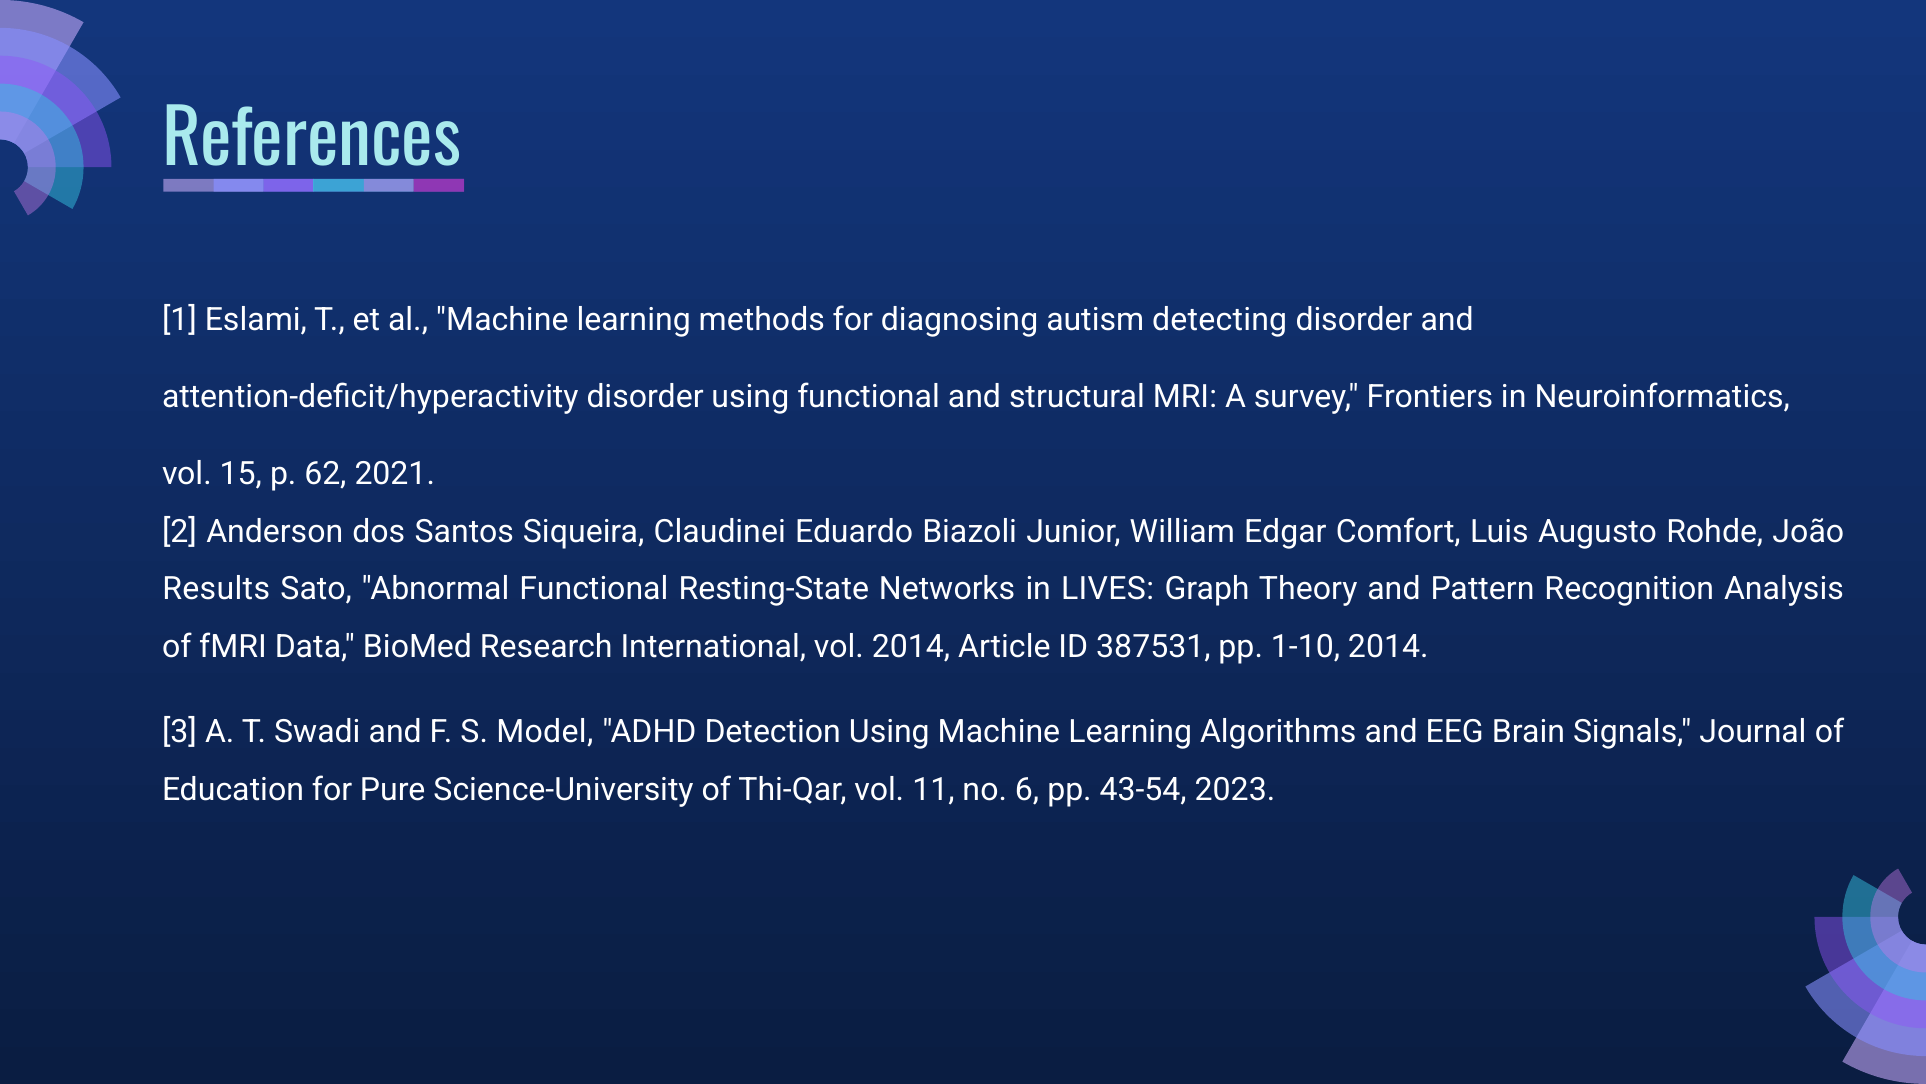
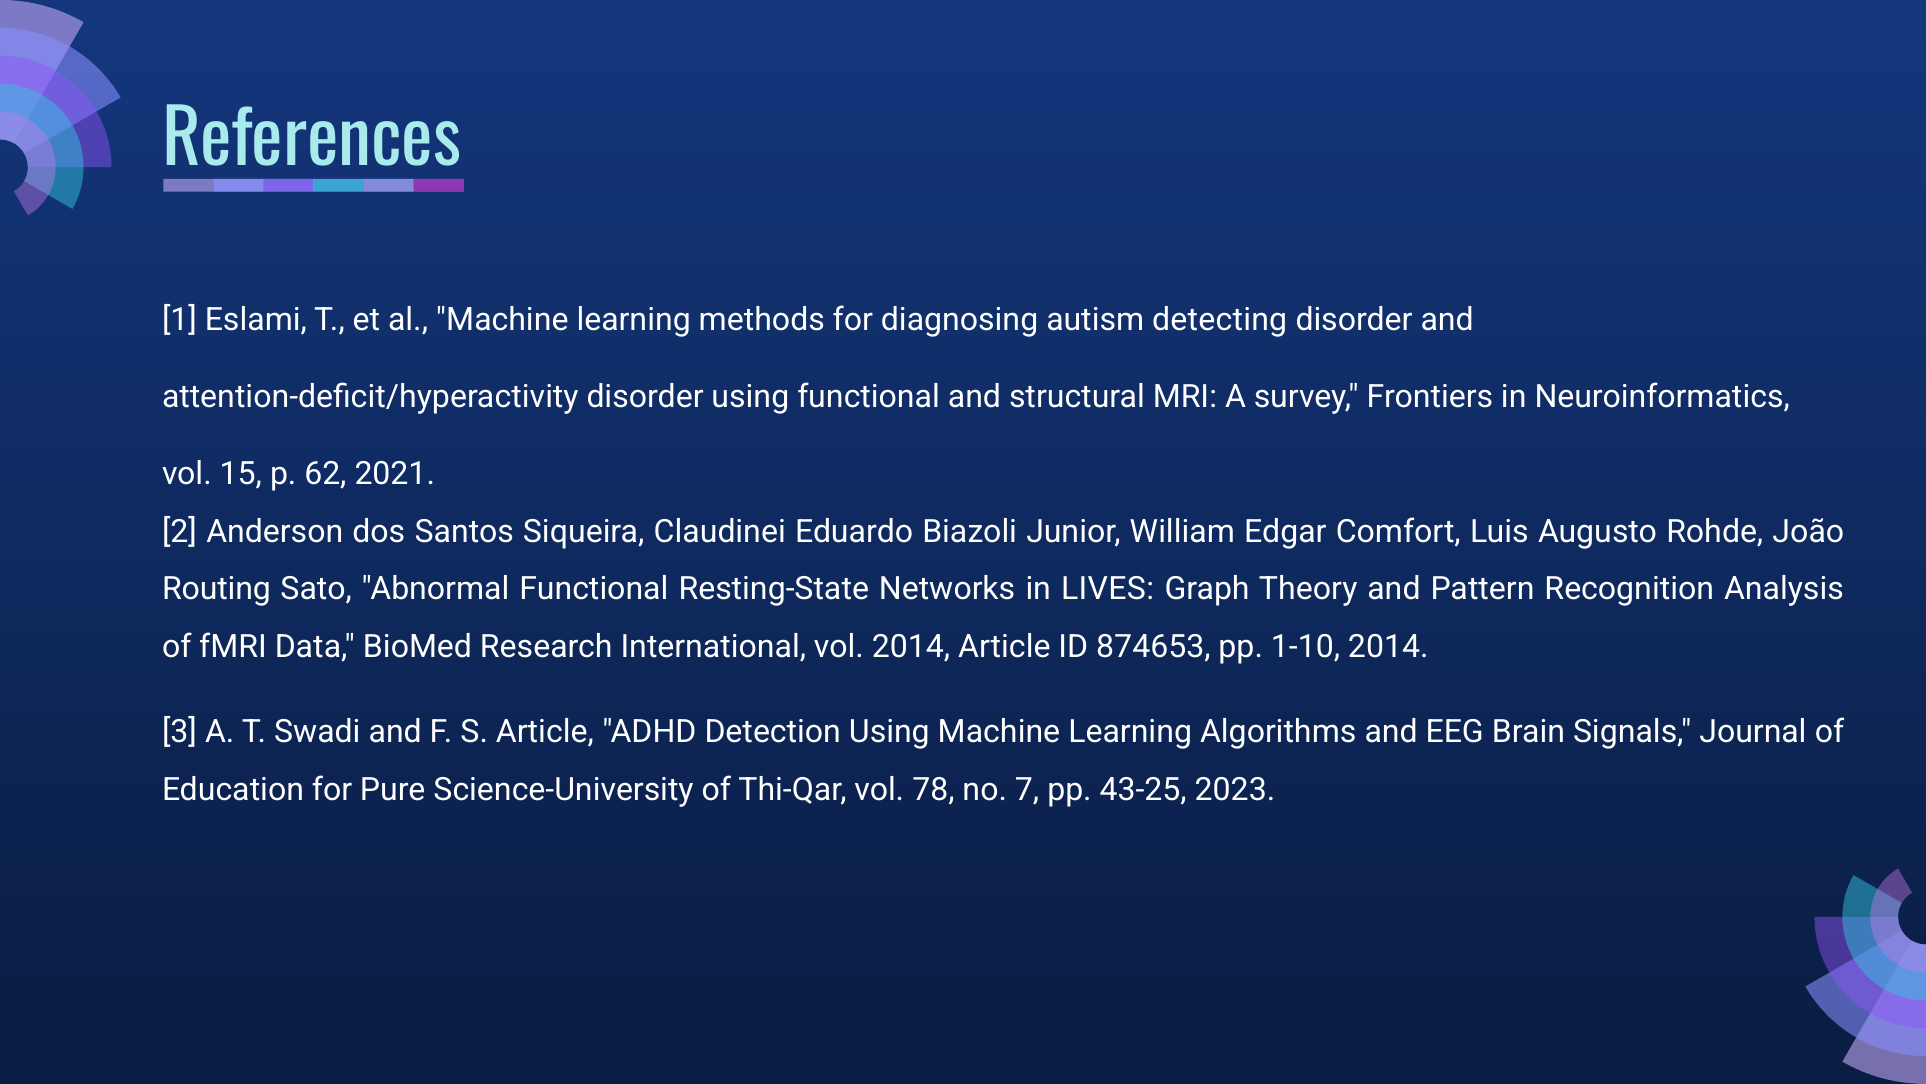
Results: Results -> Routing
387531: 387531 -> 874653
S Model: Model -> Article
11: 11 -> 78
6: 6 -> 7
43-54: 43-54 -> 43-25
